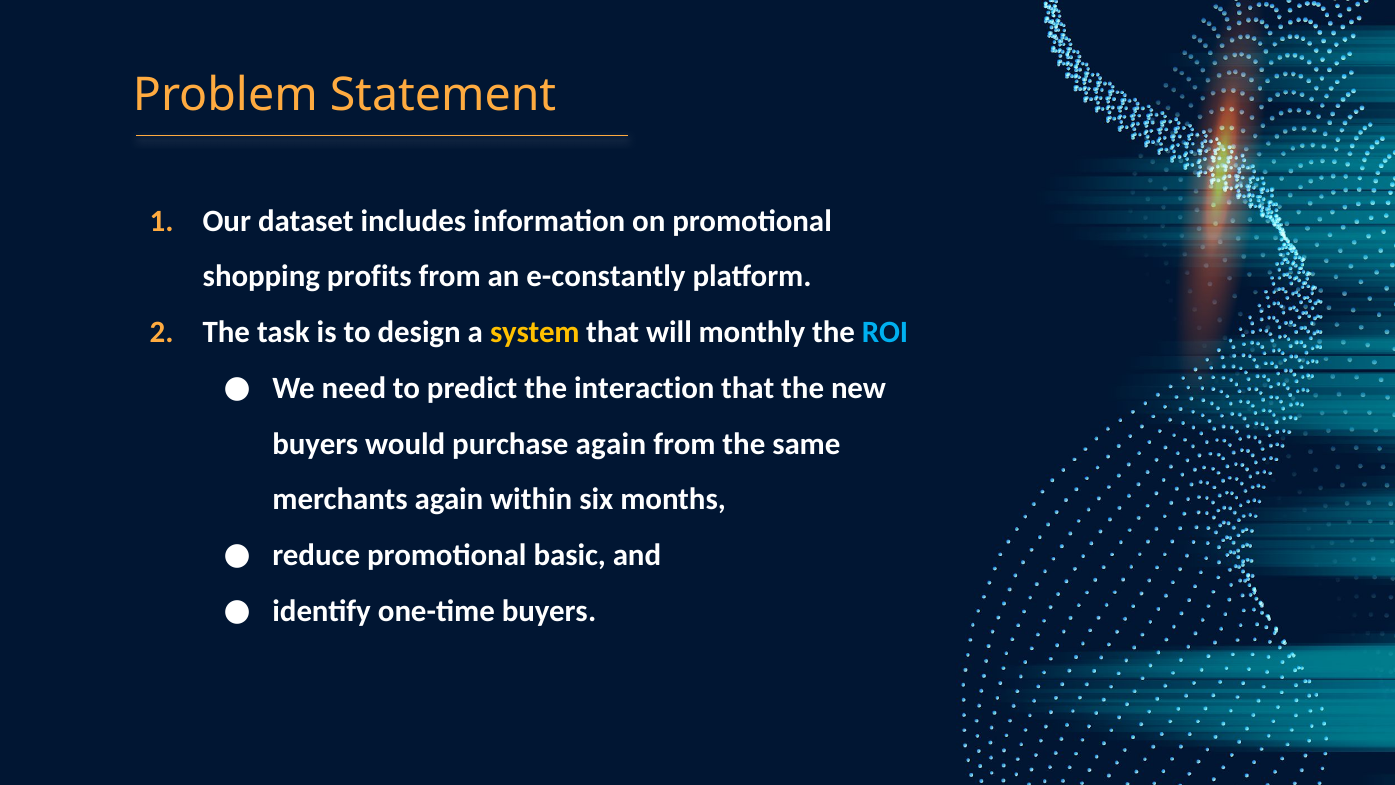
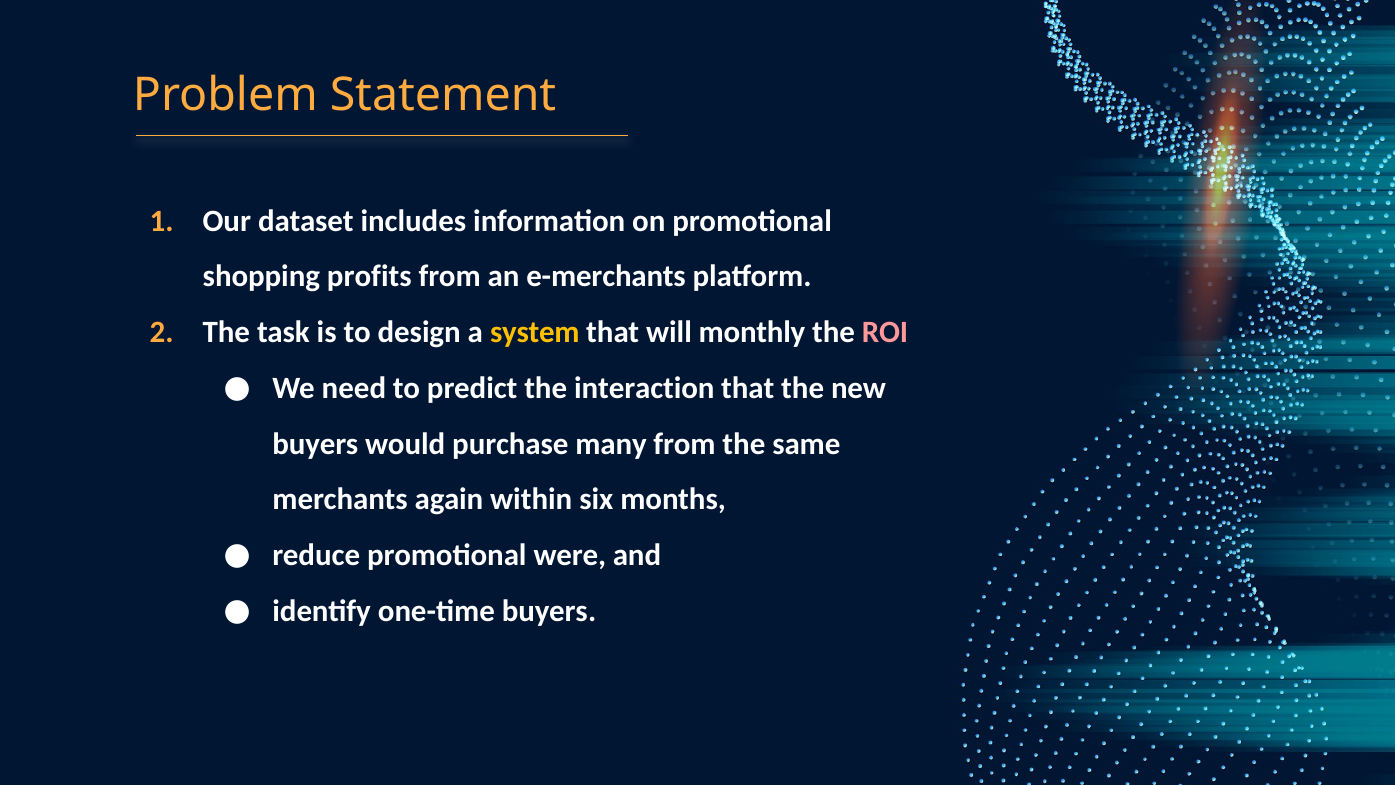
e-constantly: e-constantly -> e-merchants
ROI colour: light blue -> pink
purchase again: again -> many
basic: basic -> were
